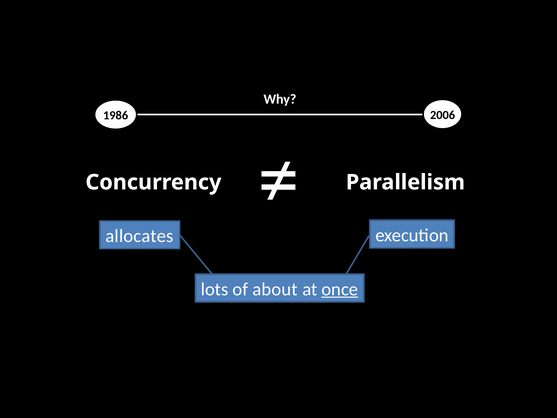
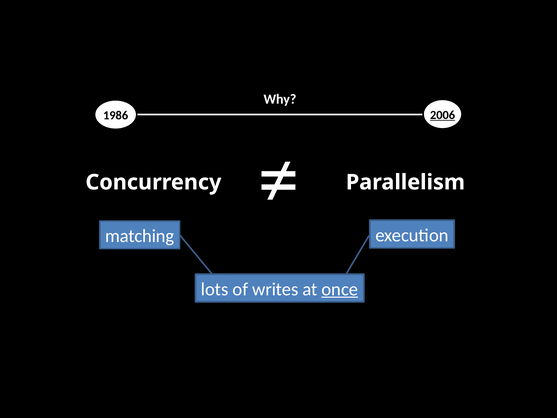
2006 underline: none -> present
allocates: allocates -> matching
about: about -> writes
